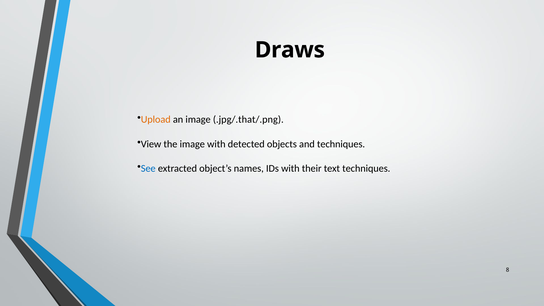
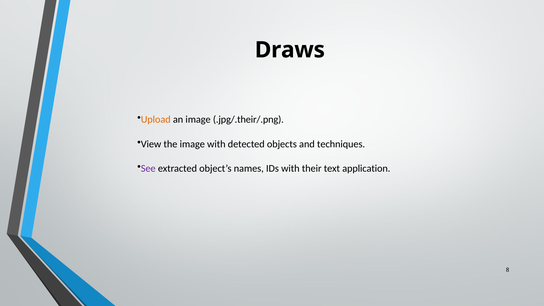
.jpg/.that/.png: .jpg/.that/.png -> .jpg/.their/.png
See colour: blue -> purple
text techniques: techniques -> application
